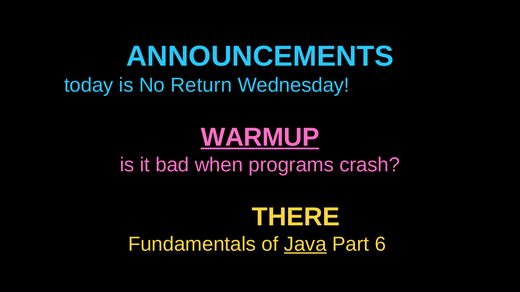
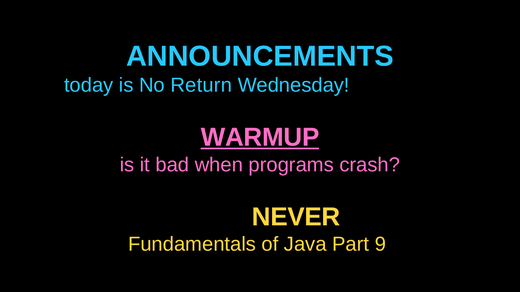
THERE: THERE -> NEVER
Java underline: present -> none
6: 6 -> 9
